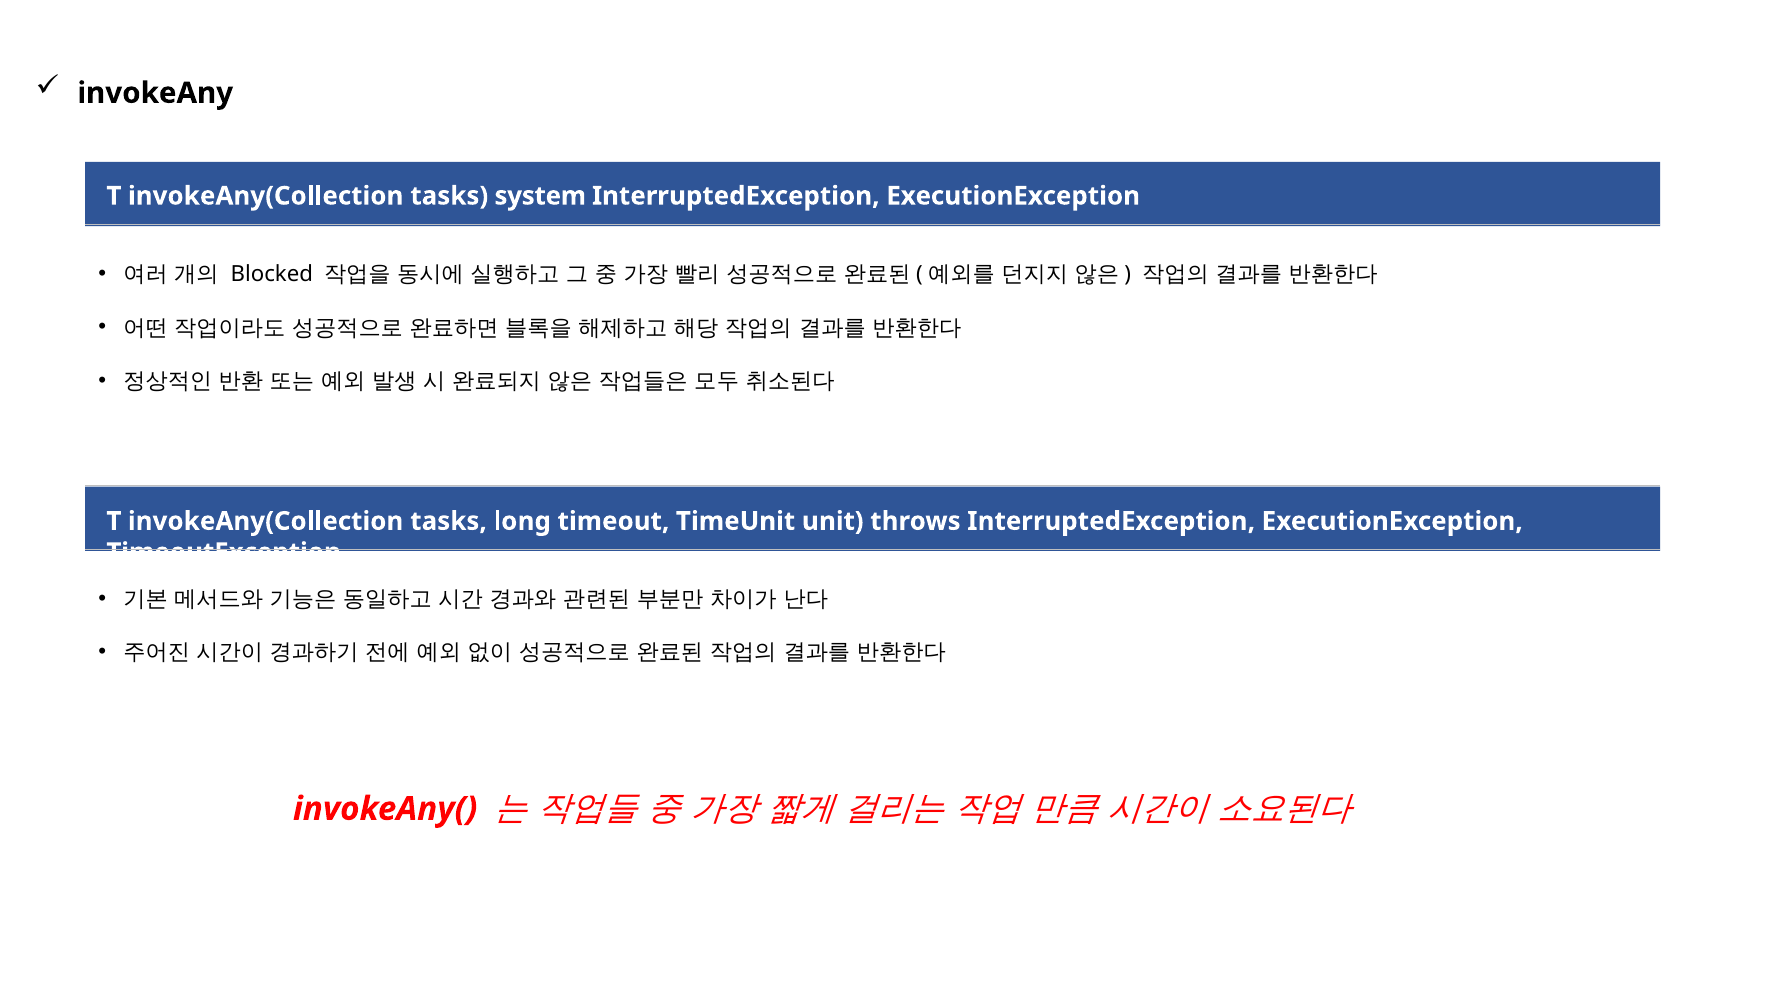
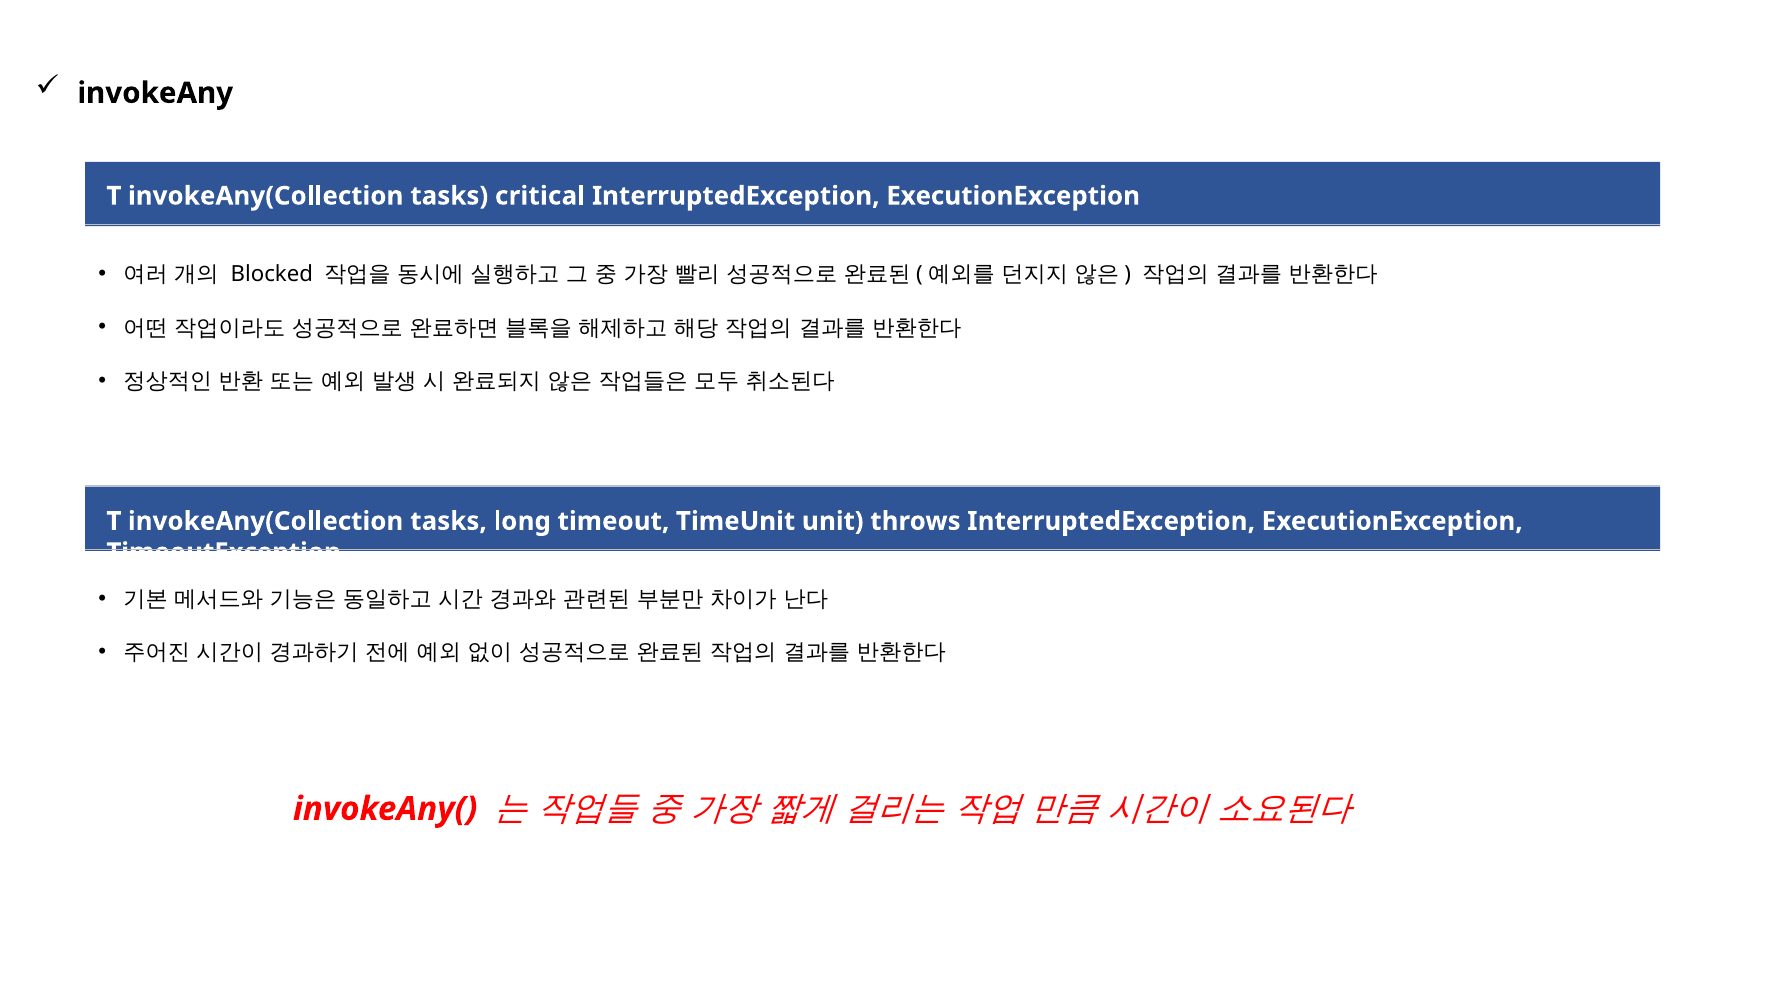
system: system -> critical
